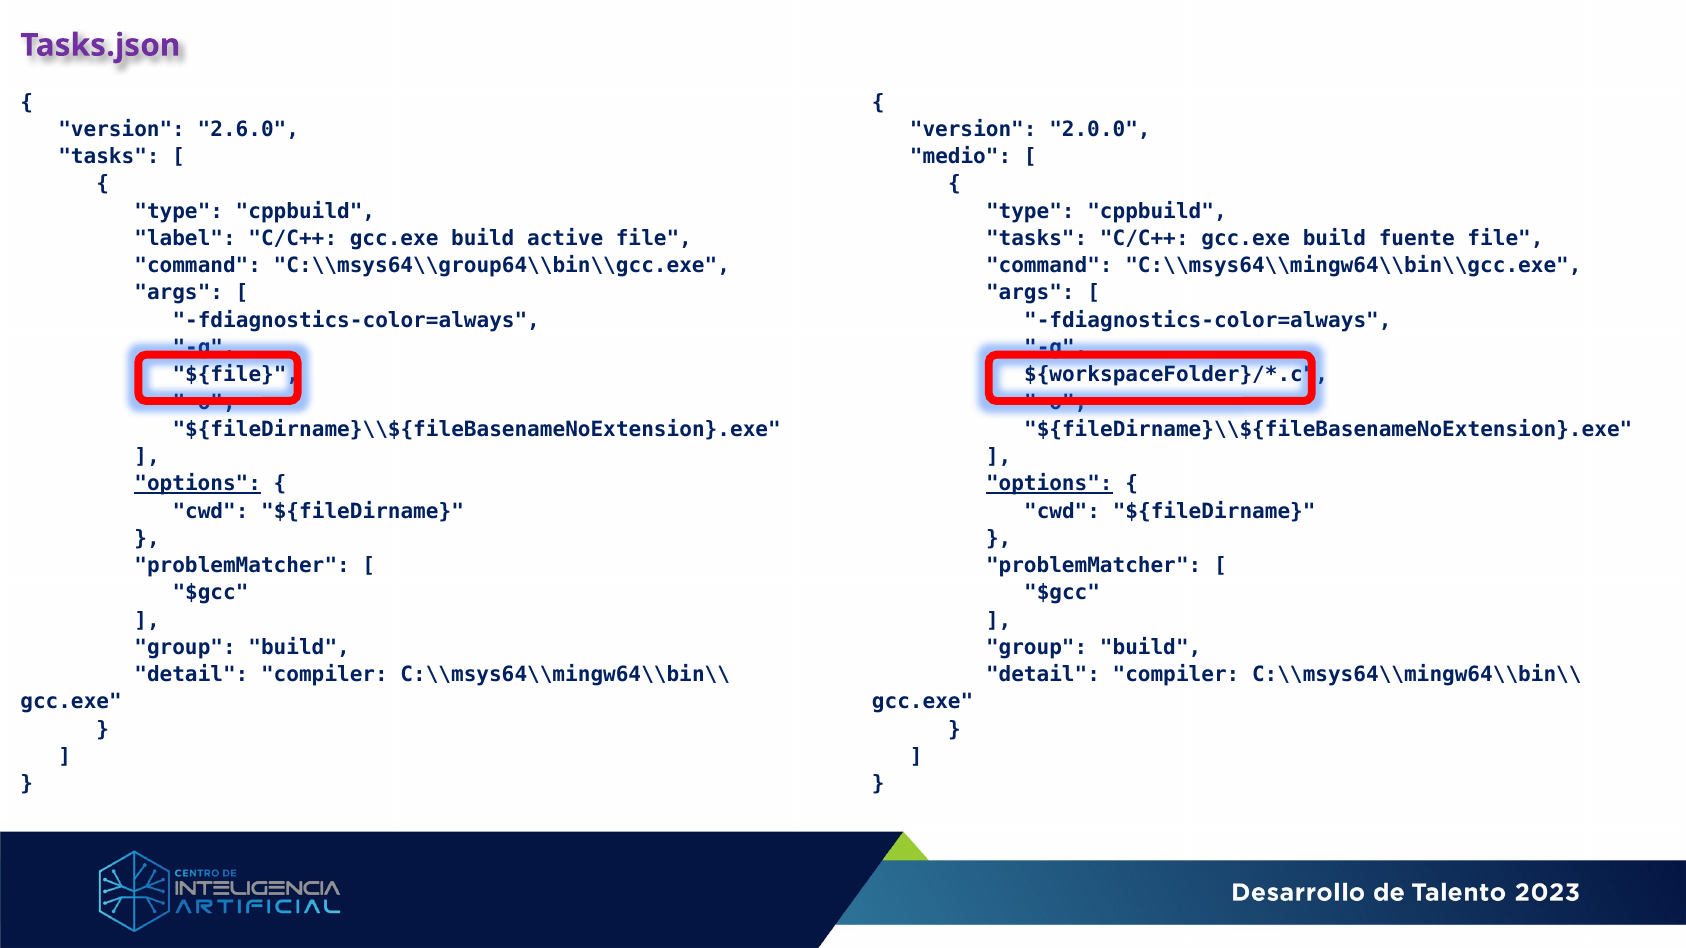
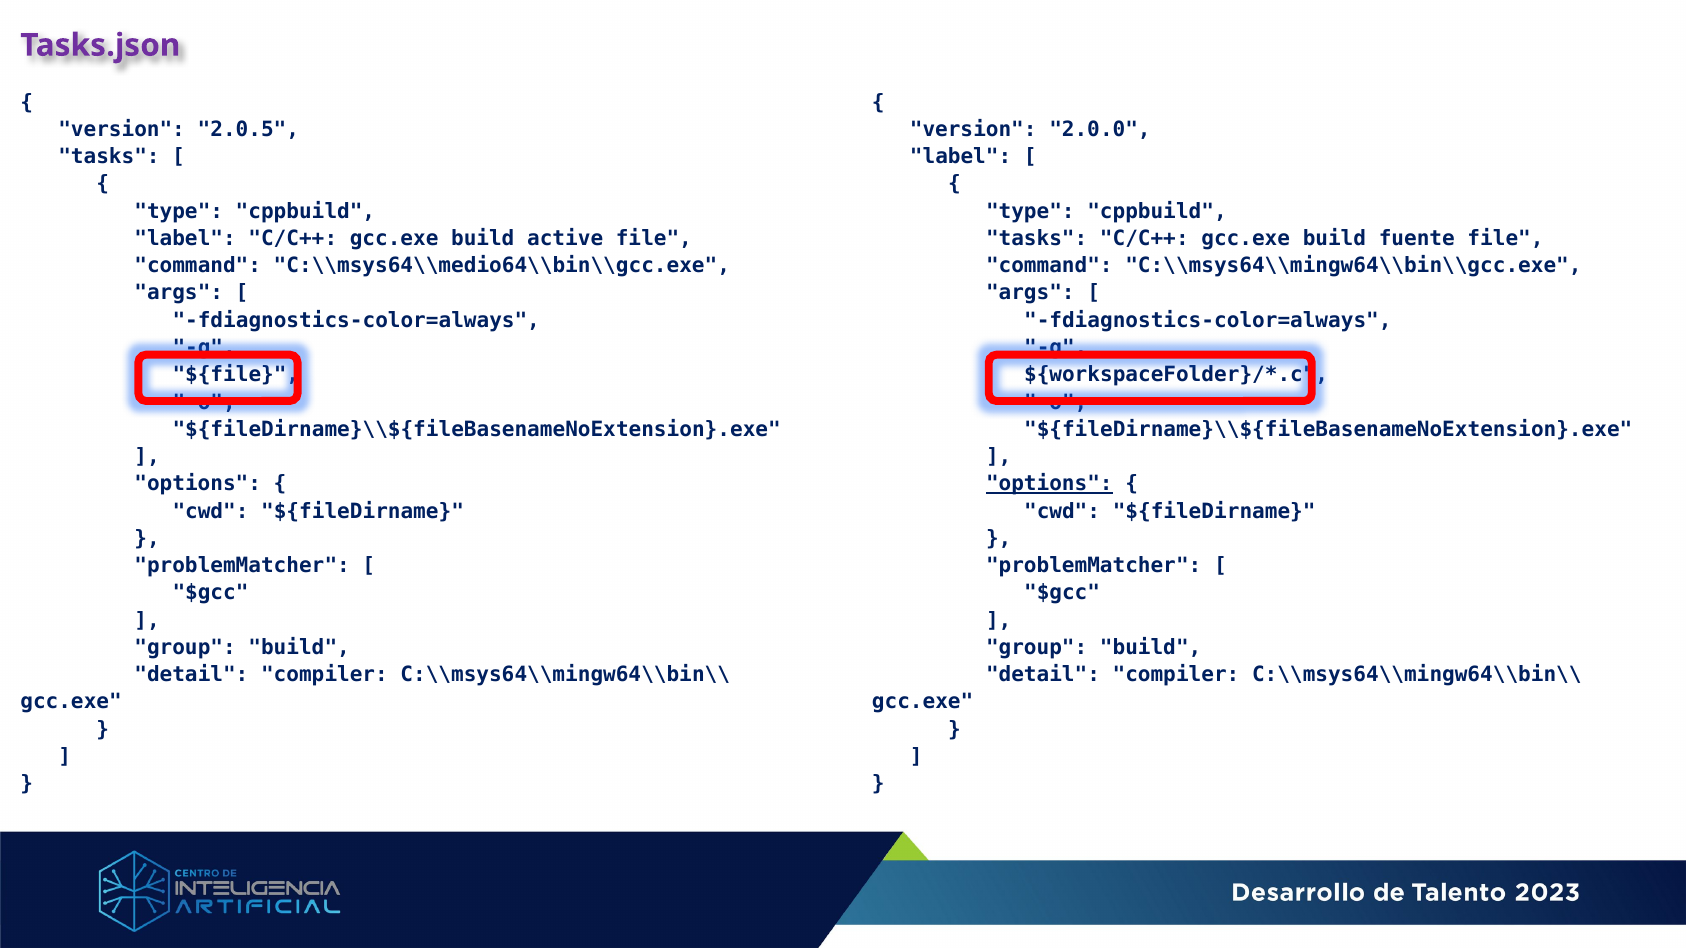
2.6.0: 2.6.0 -> 2.0.5
medio at (961, 157): medio -> label
C:\\msys64\\group64\\bin\\gcc.exe: C:\\msys64\\group64\\bin\\gcc.exe -> C:\\msys64\\medio64\\bin\\gcc.exe
options at (198, 484) underline: present -> none
